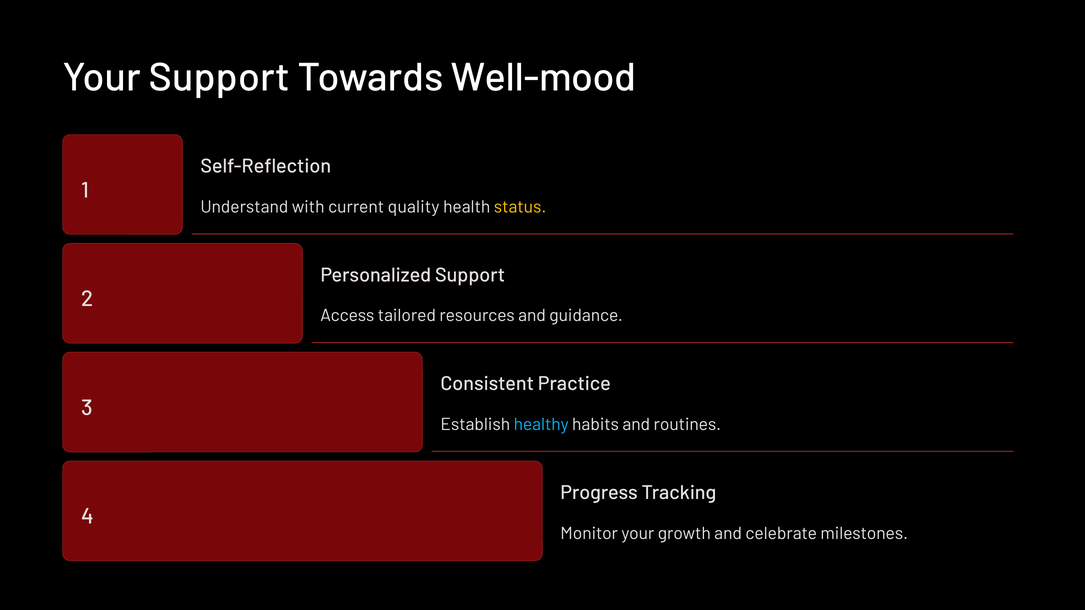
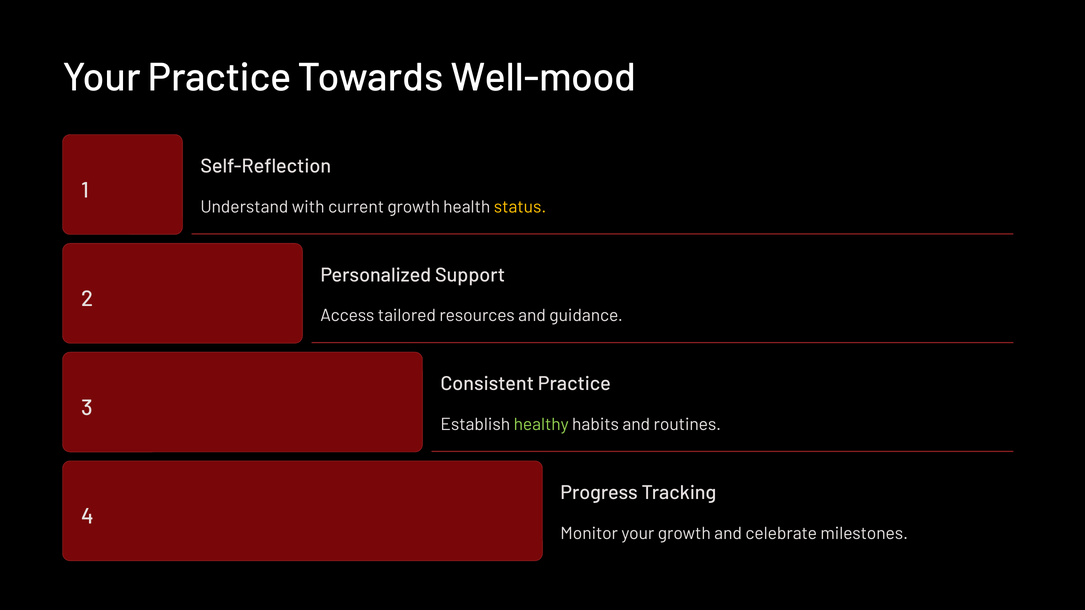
Your Support: Support -> Practice
current quality: quality -> growth
healthy colour: light blue -> light green
